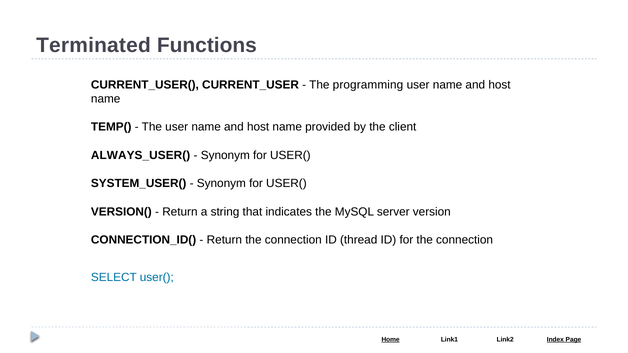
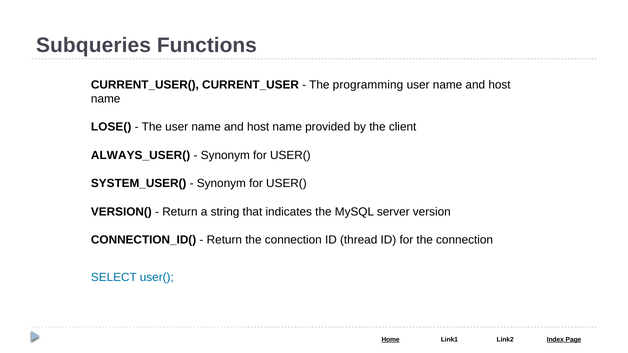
Terminated: Terminated -> Subqueries
TEMP(: TEMP( -> LOSE(
